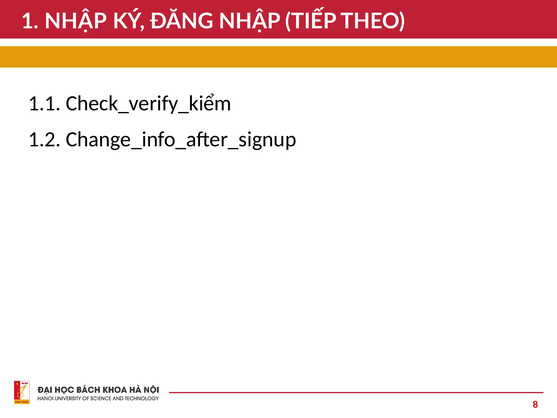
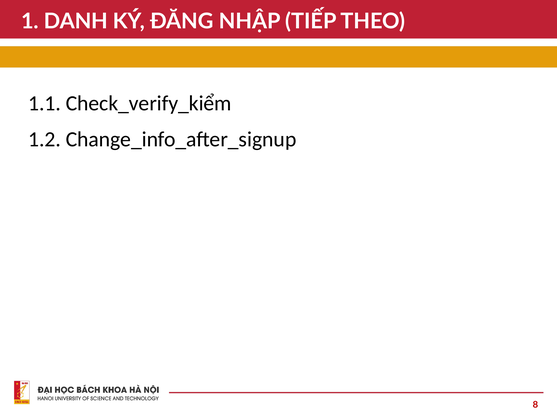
1 NHẬP: NHẬP -> DANH
